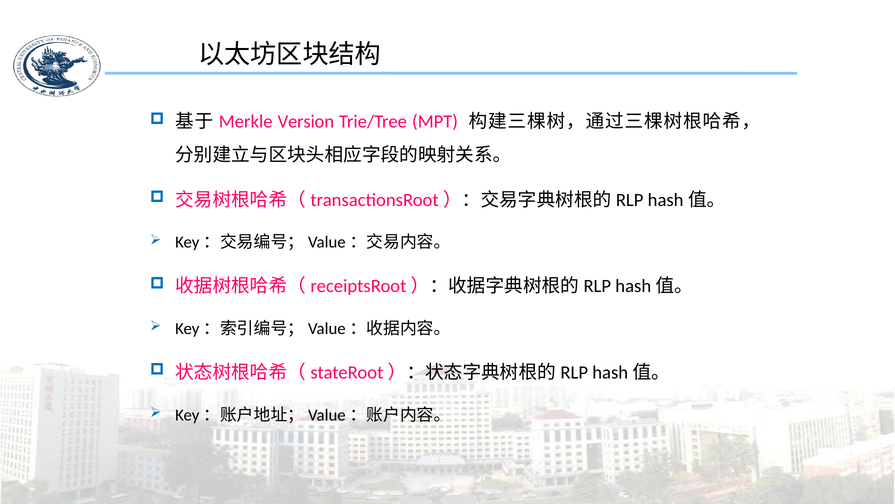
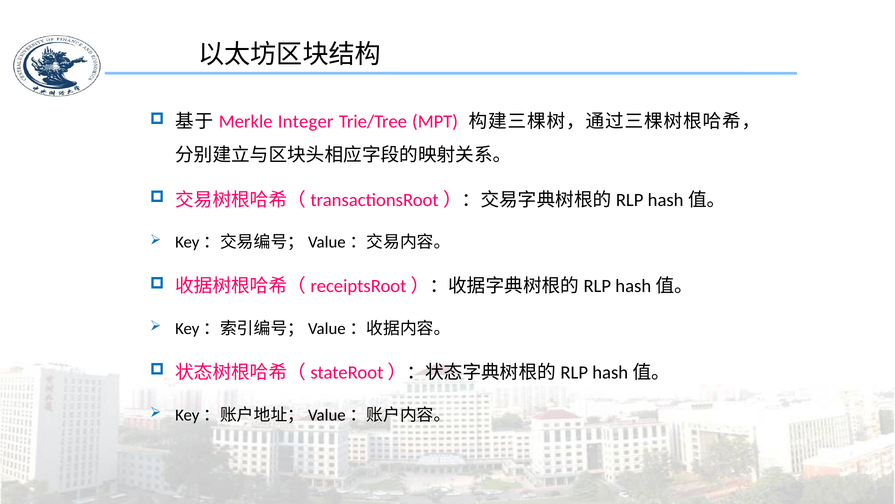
Version: Version -> Integer
